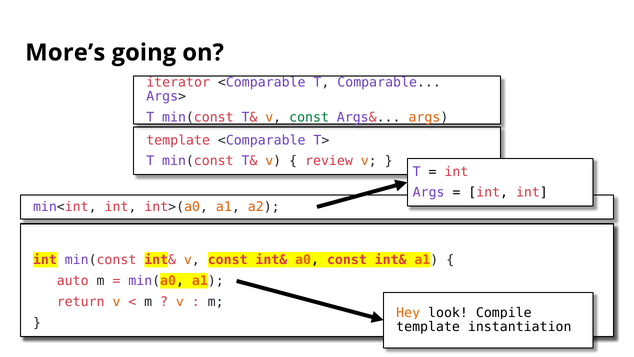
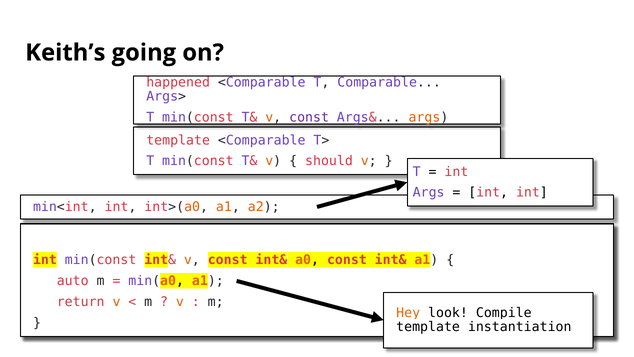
More’s: More’s -> Keith’s
iterator: iterator -> happened
const at (309, 117) colour: green -> purple
review: review -> should
